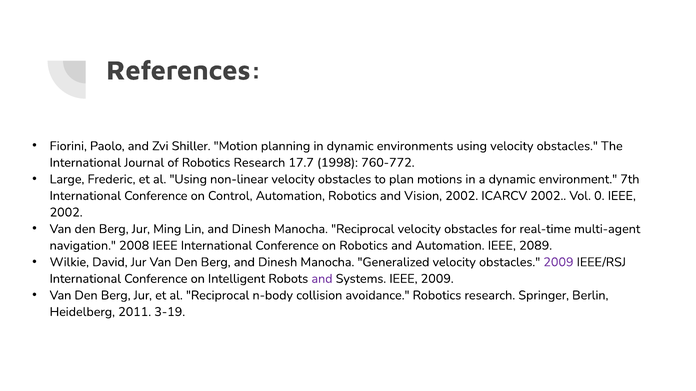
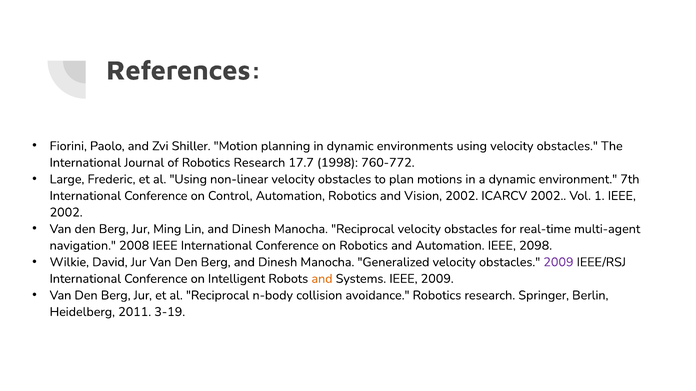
0: 0 -> 1
2089: 2089 -> 2098
and at (322, 279) colour: purple -> orange
